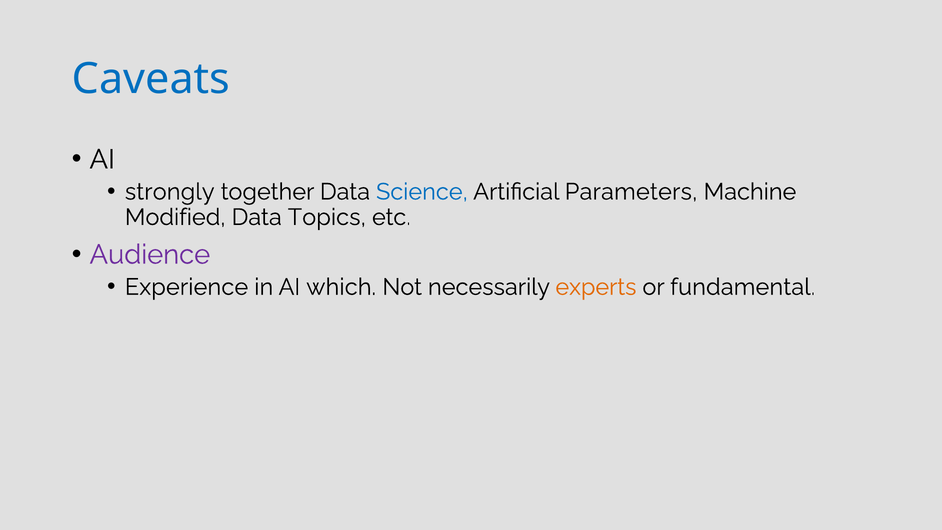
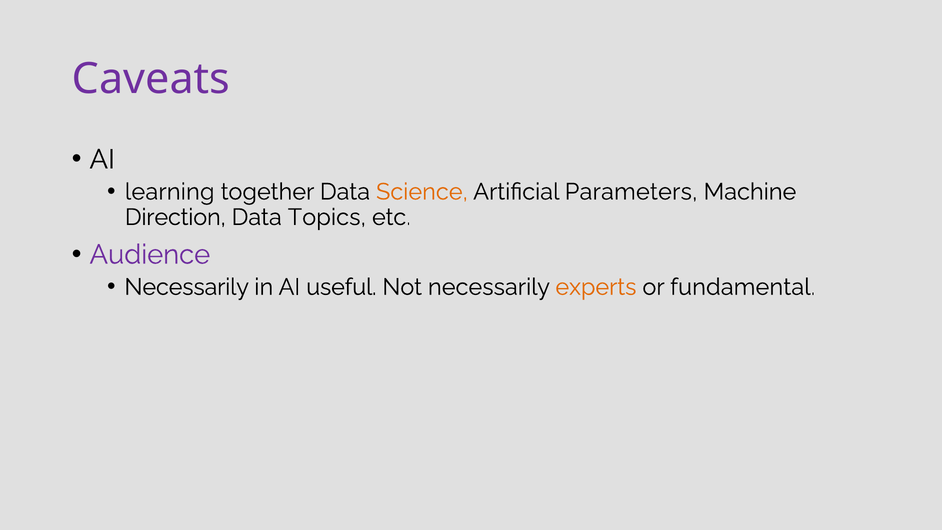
Caveats colour: blue -> purple
strongly: strongly -> learning
Science colour: blue -> orange
Modified: Modified -> Direction
Experience at (187, 287): Experience -> Necessarily
which: which -> useful
